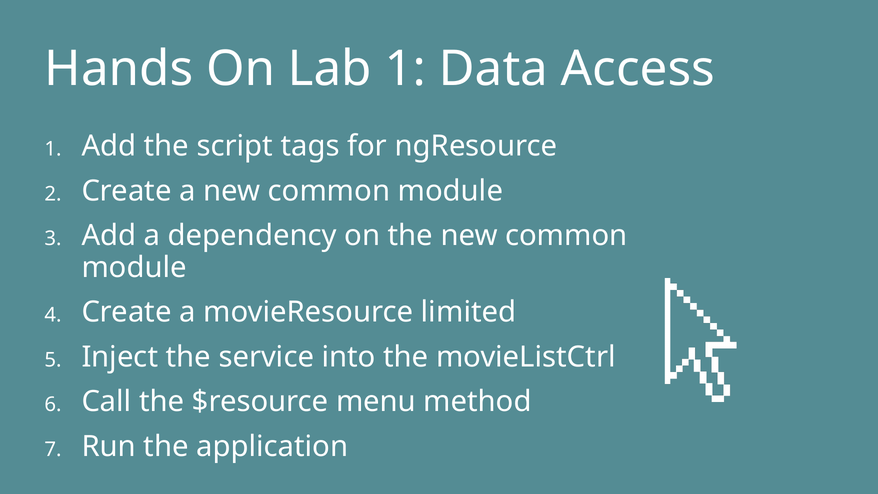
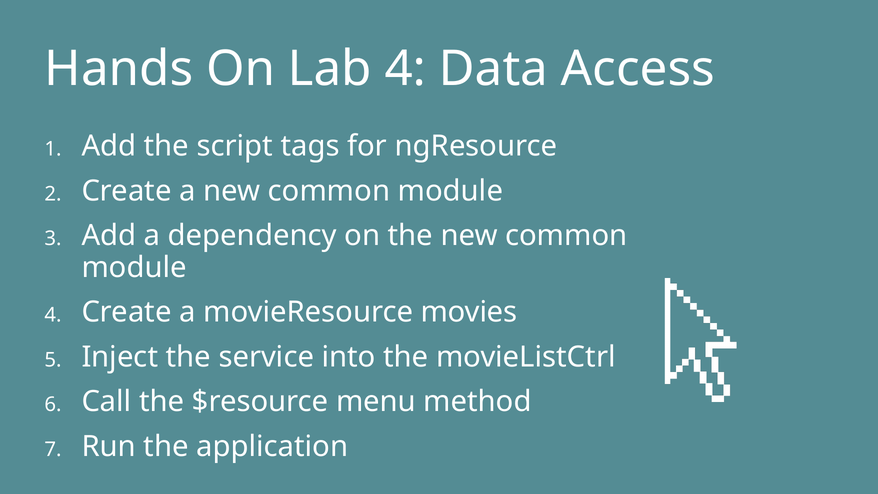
Lab 1: 1 -> 4
limited: limited -> movies
